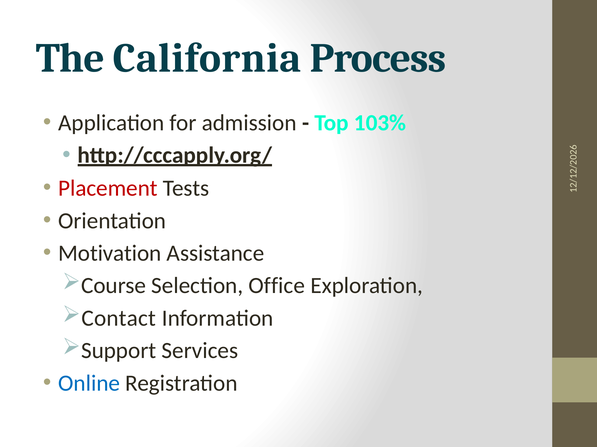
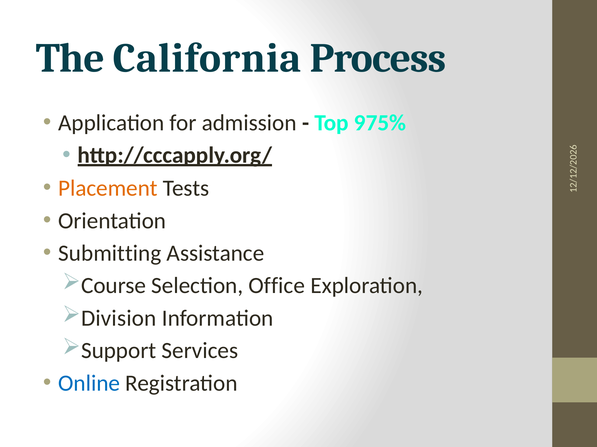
103%: 103% -> 975%
Placement colour: red -> orange
Motivation: Motivation -> Submitting
Contact: Contact -> Division
